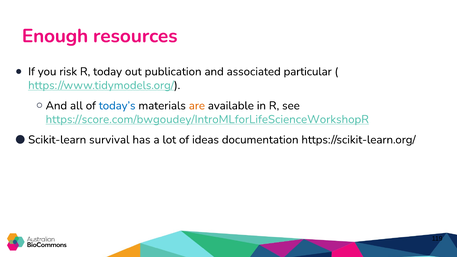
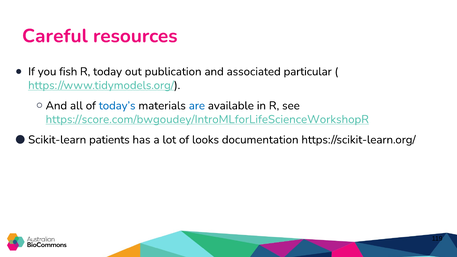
Enough: Enough -> Careful
risk: risk -> fish
are colour: orange -> blue
survival: survival -> patients
ideas: ideas -> looks
